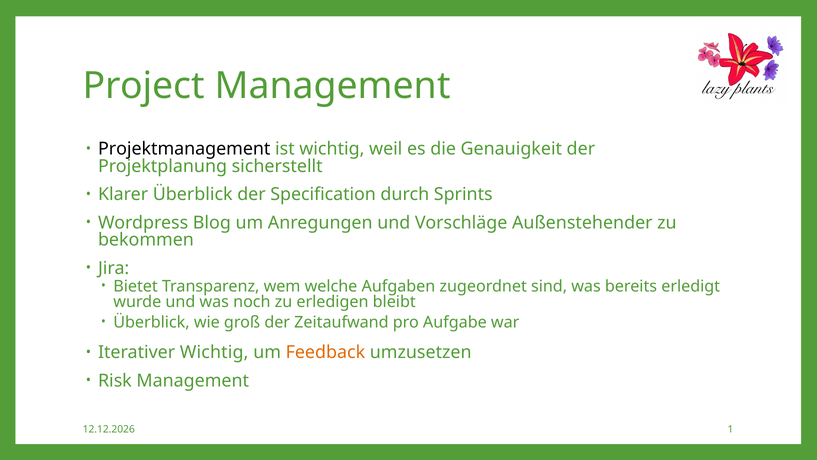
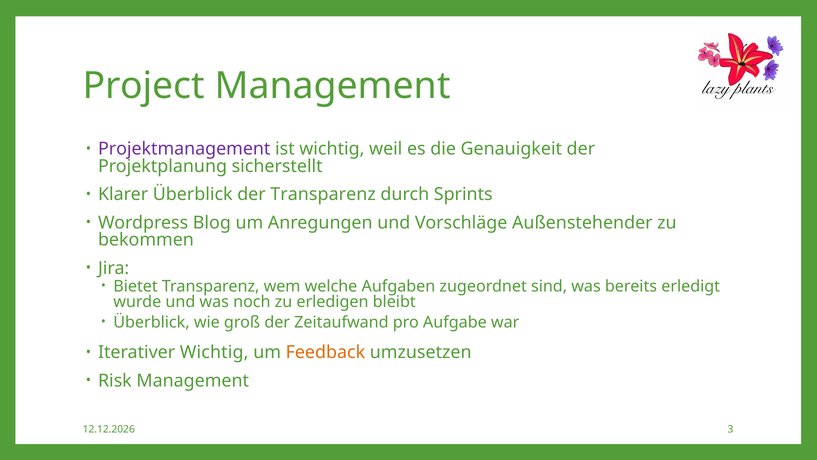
Projektmanagement colour: black -> purple
der Specification: Specification -> Transparenz
1: 1 -> 3
